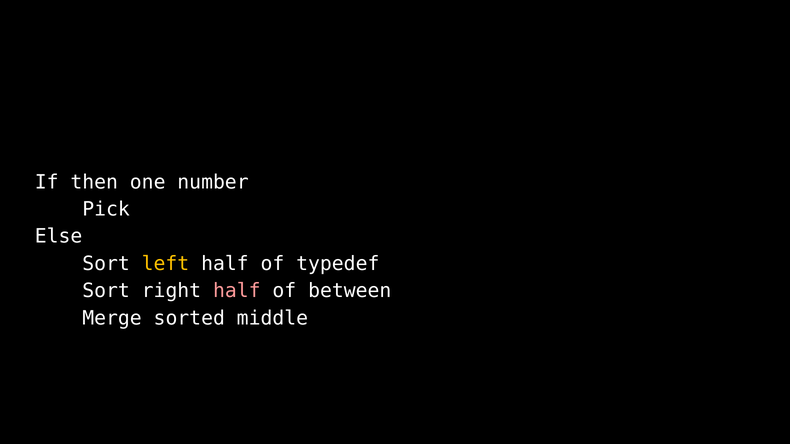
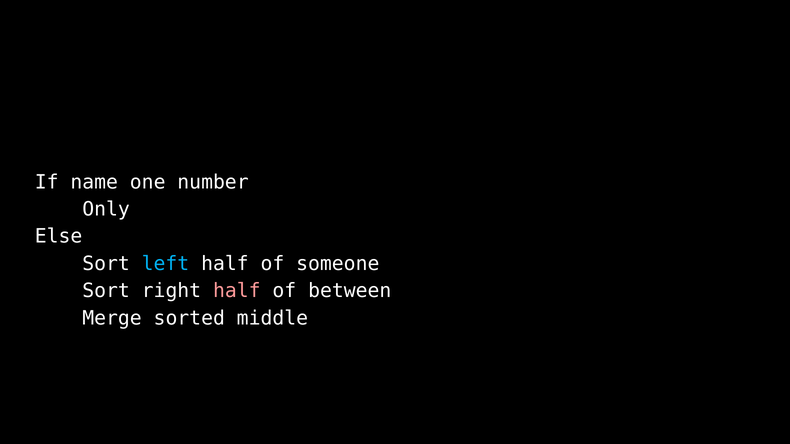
then: then -> name
Pick: Pick -> Only
left colour: yellow -> light blue
typedef: typedef -> someone
